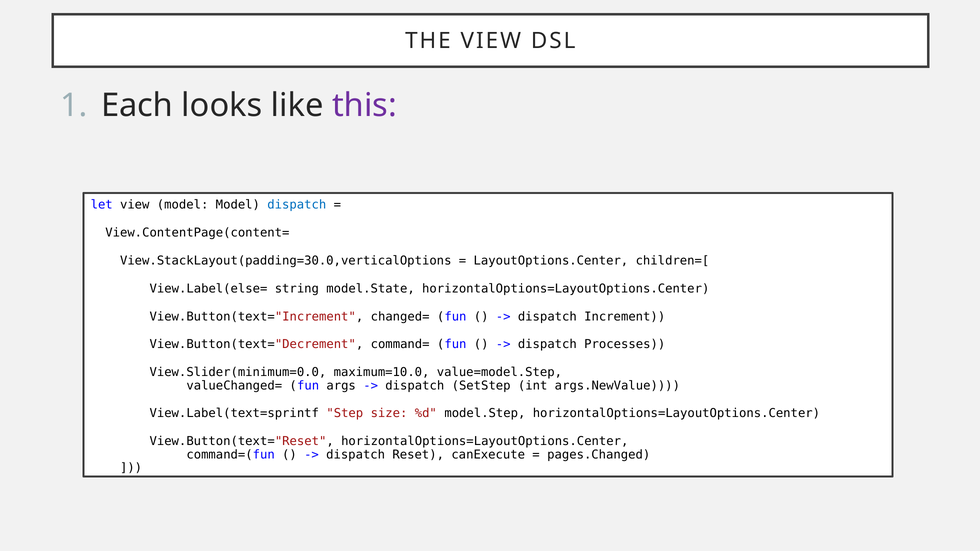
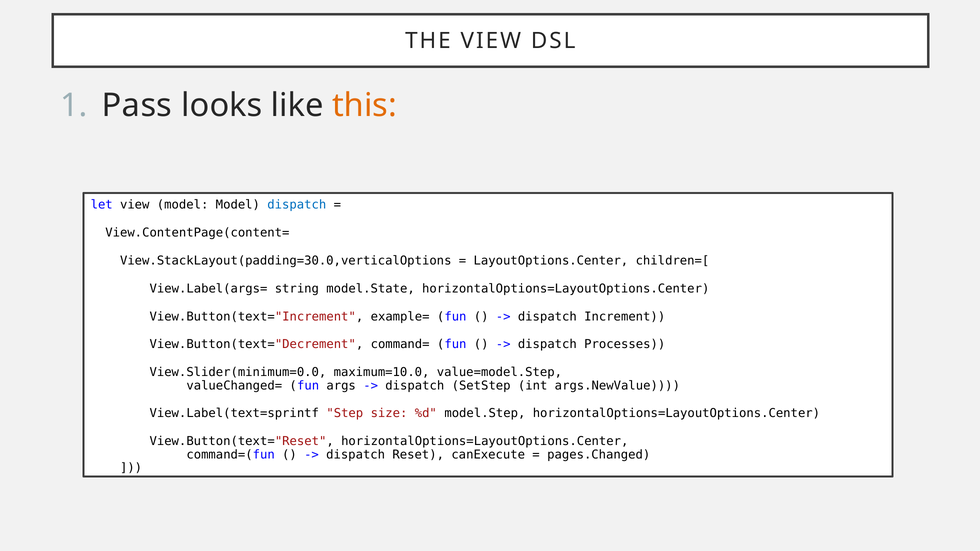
Each: Each -> Pass
this colour: purple -> orange
View.Label(else=: View.Label(else= -> View.Label(args=
changed=: changed= -> example=
